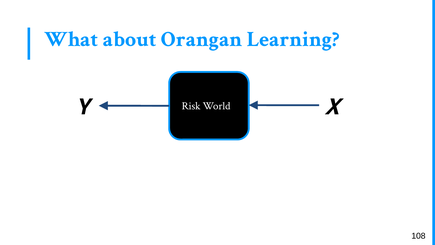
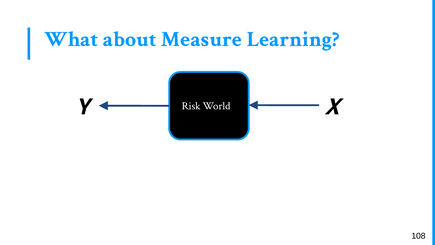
Orangan: Orangan -> Measure
